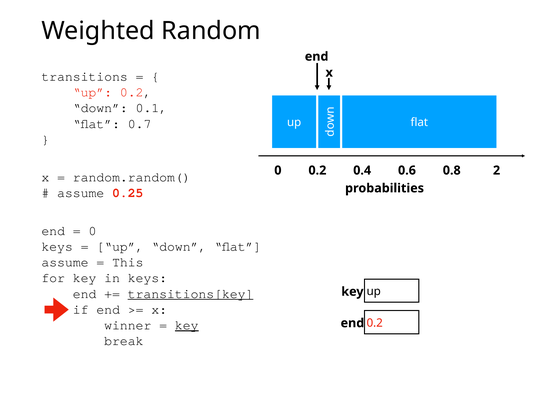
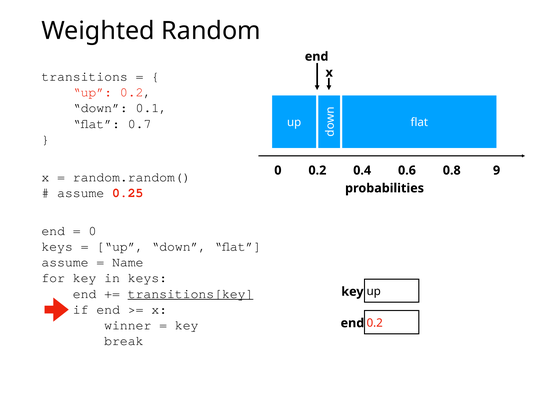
2: 2 -> 9
This: This -> Name
key at (187, 325) underline: present -> none
